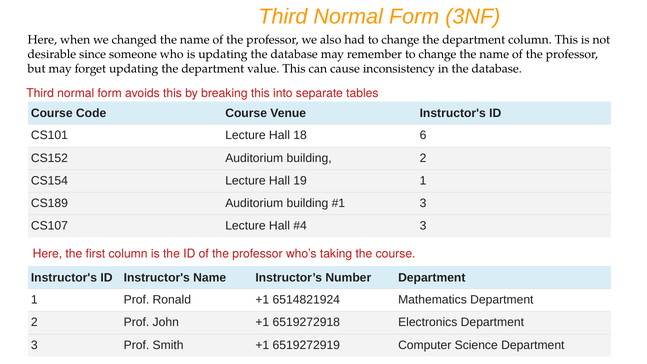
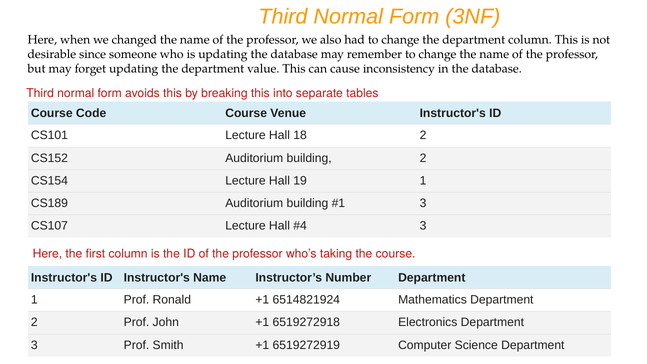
18 6: 6 -> 2
